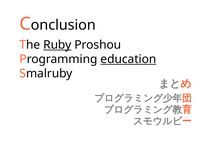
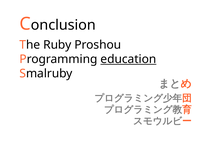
Ruby underline: present -> none
